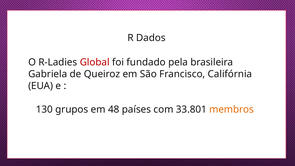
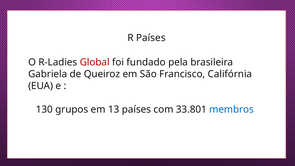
R Dados: Dados -> Países
48: 48 -> 13
membros colour: orange -> blue
